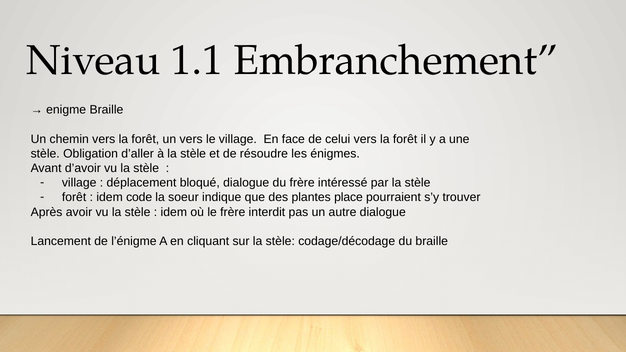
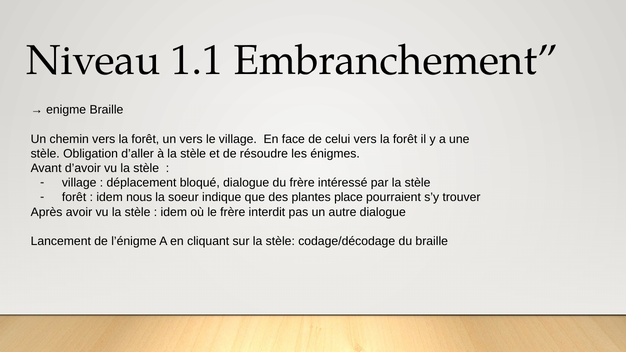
code: code -> nous
